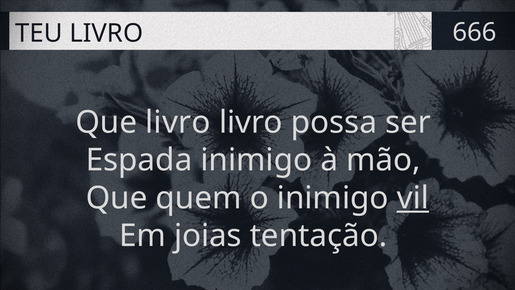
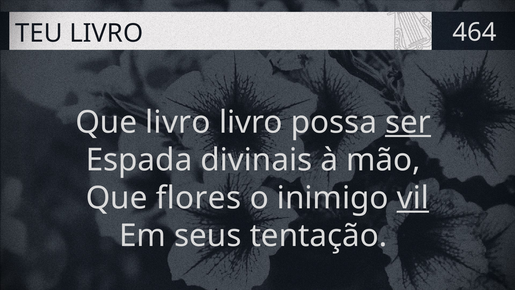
666: 666 -> 464
ser underline: none -> present
Espada inimigo: inimigo -> divinais
quem: quem -> flores
joias: joias -> seus
